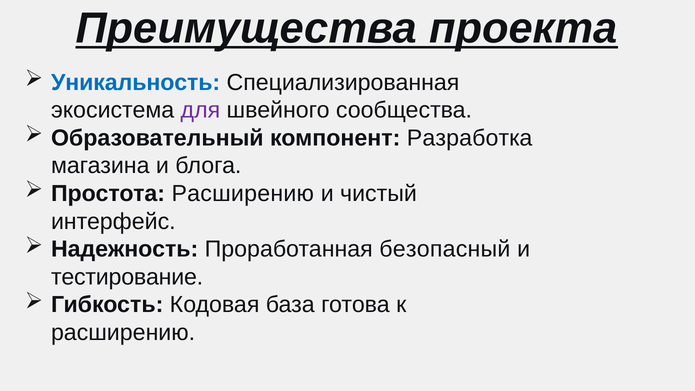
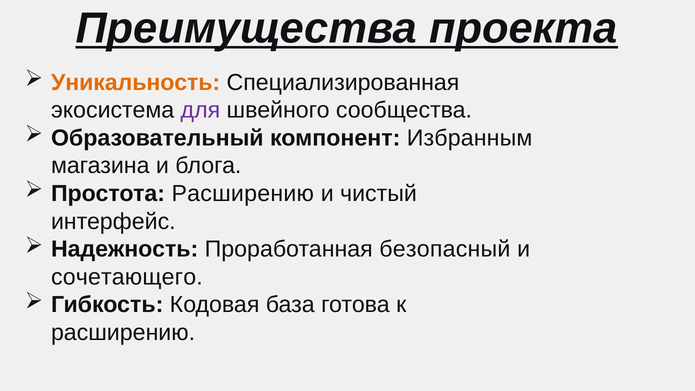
Уникальность colour: blue -> orange
Разработка: Разработка -> Избранным
тестирование: тестирование -> сочетающего
